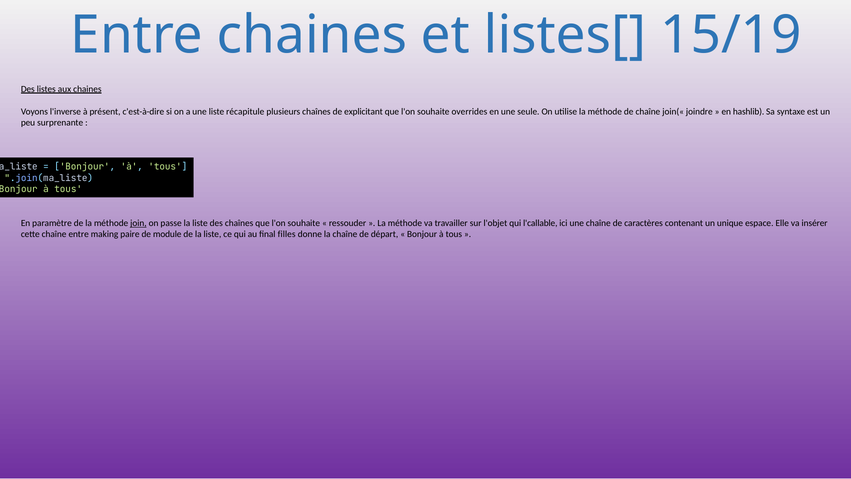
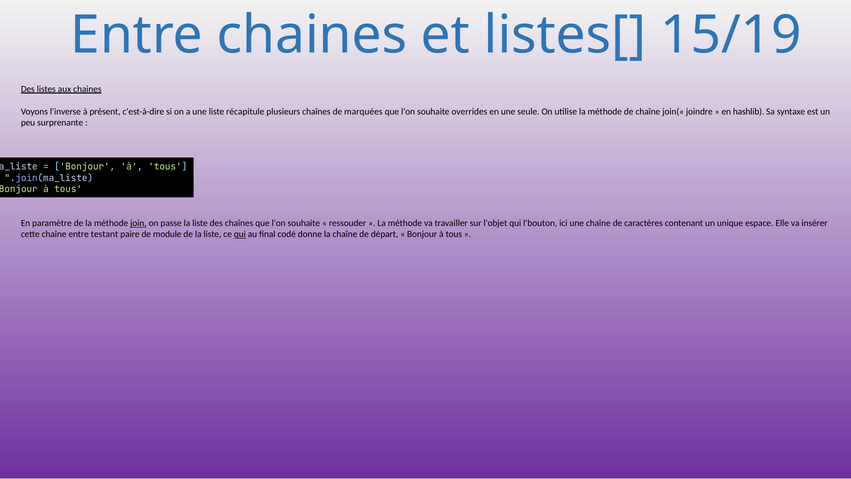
explicitant: explicitant -> marquées
l'callable: l'callable -> l'bouton
making: making -> testant
qui at (240, 234) underline: none -> present
filles: filles -> codé
